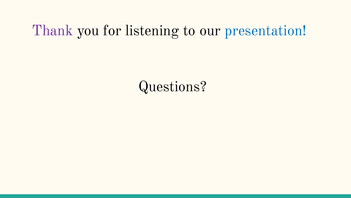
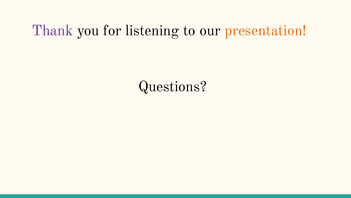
presentation colour: blue -> orange
